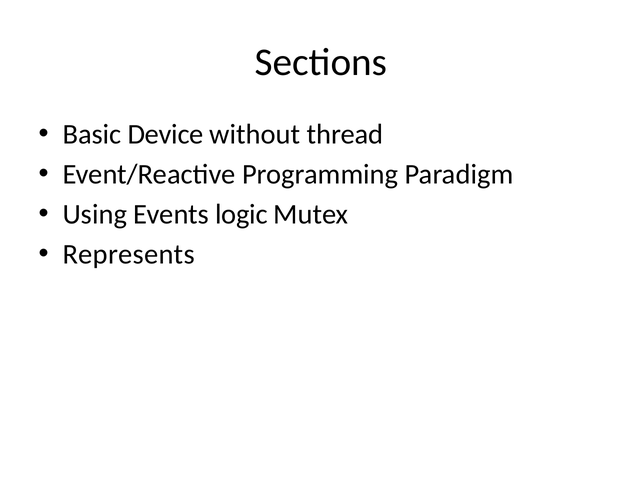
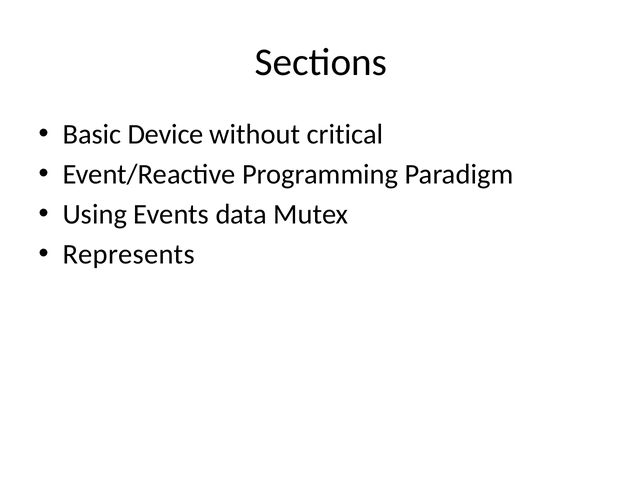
thread: thread -> critical
logic: logic -> data
